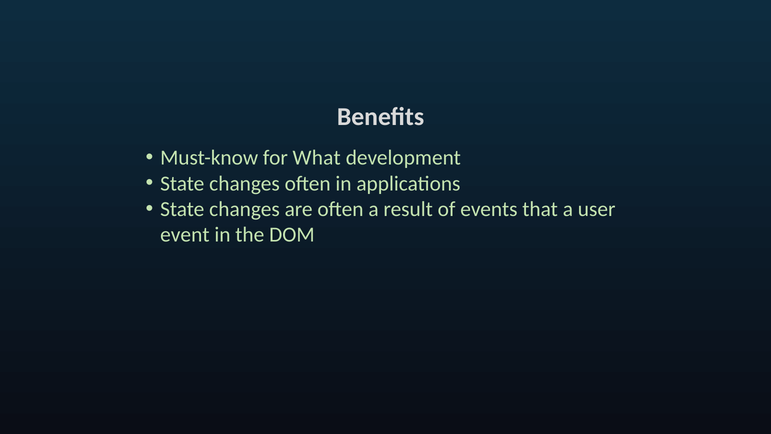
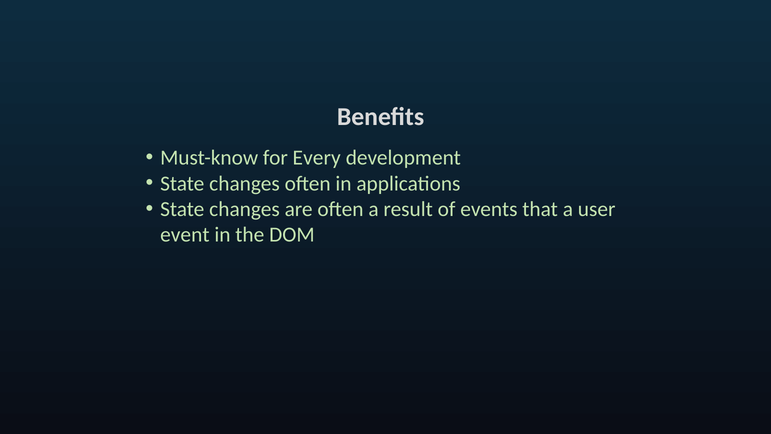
What: What -> Every
